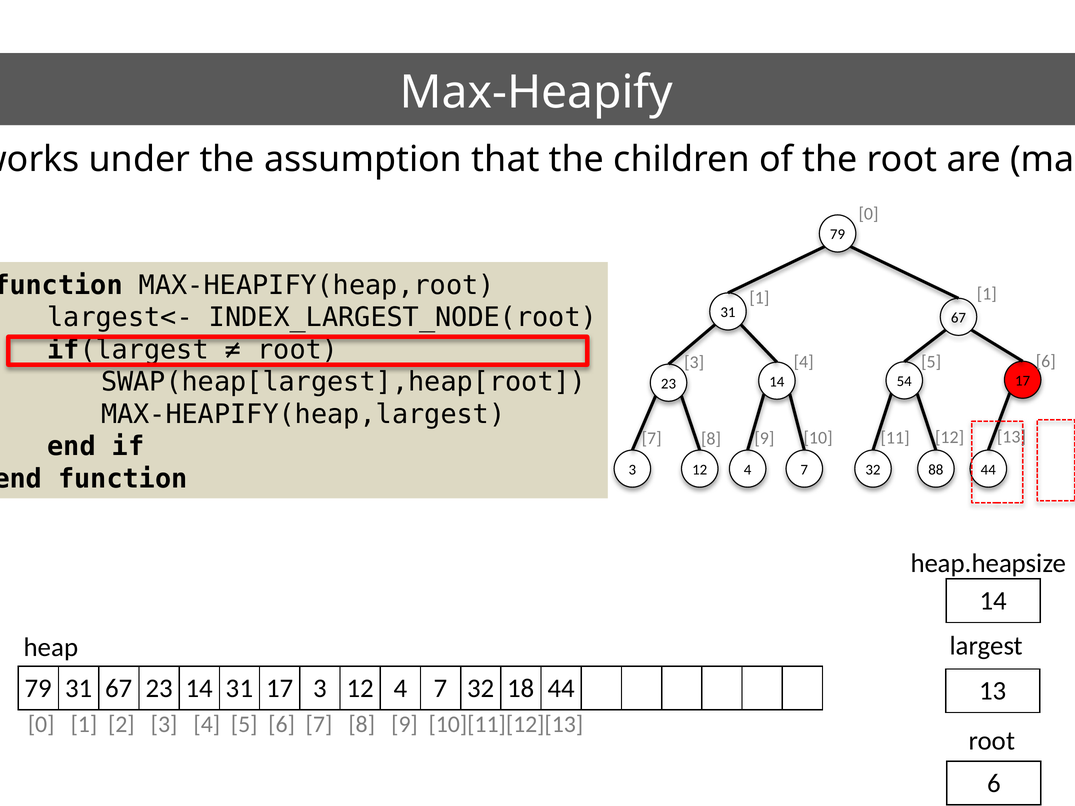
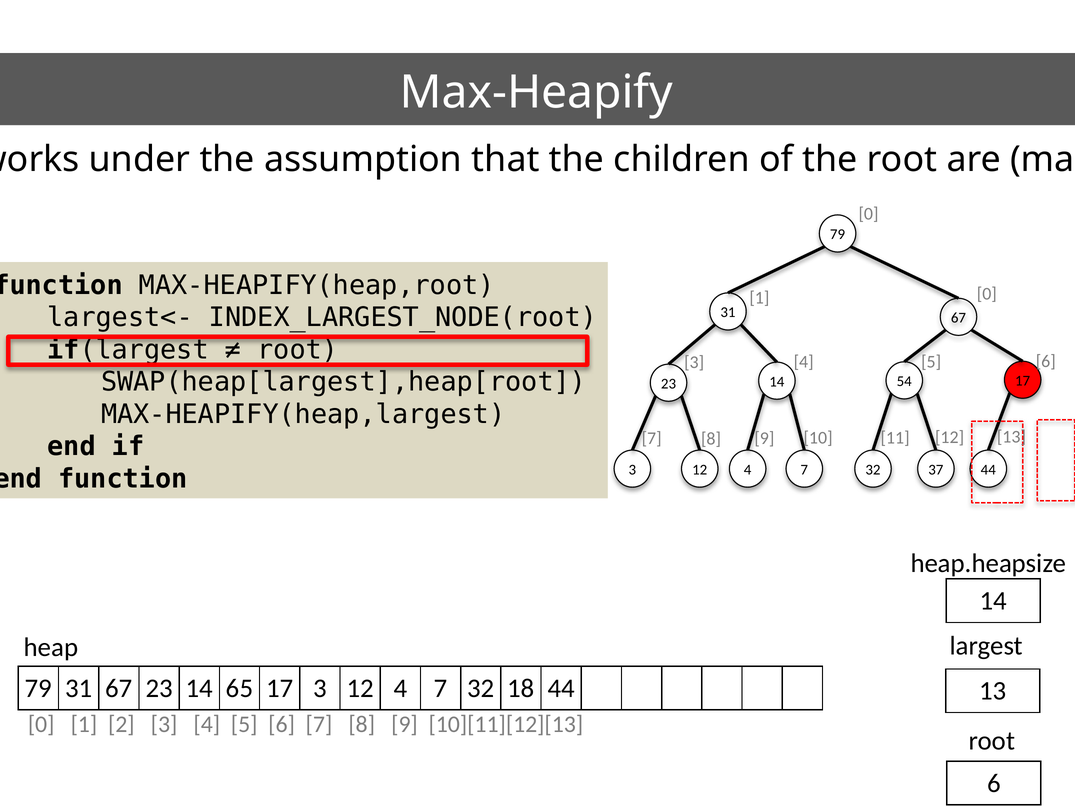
1 1: 1 -> 0
88: 88 -> 37
14 31: 31 -> 65
